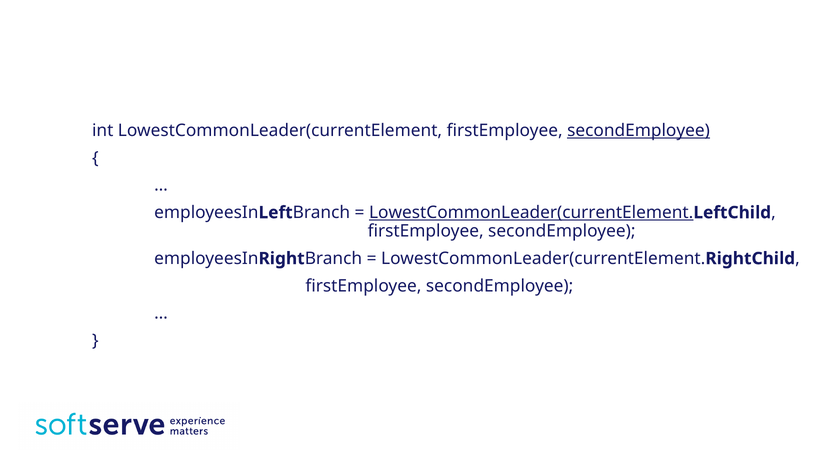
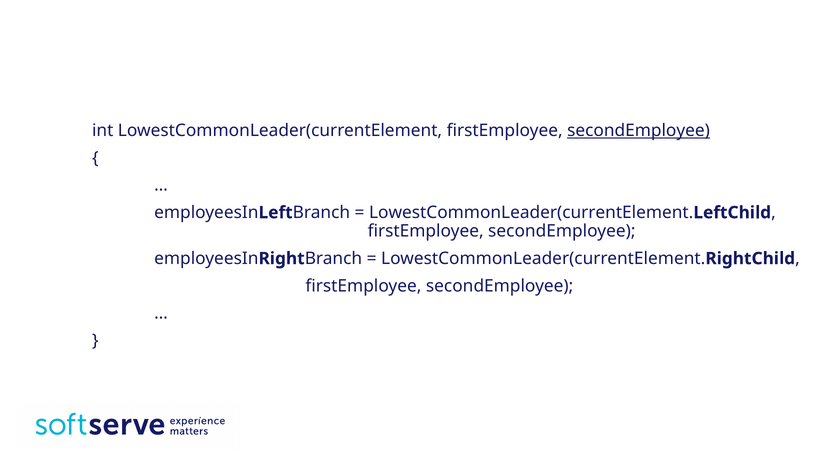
LowestCommonLeader(currentElement at (531, 213) underline: present -> none
